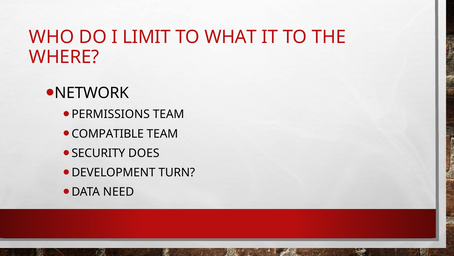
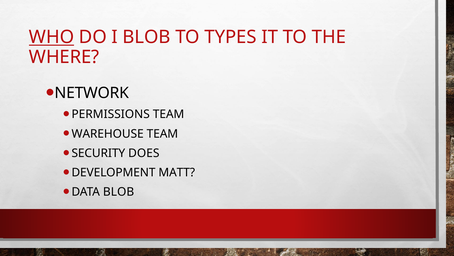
WHO underline: none -> present
I LIMIT: LIMIT -> BLOB
WHAT: WHAT -> TYPES
COMPATIBLE: COMPATIBLE -> WAREHOUSE
TURN: TURN -> MATT
DATA NEED: NEED -> BLOB
